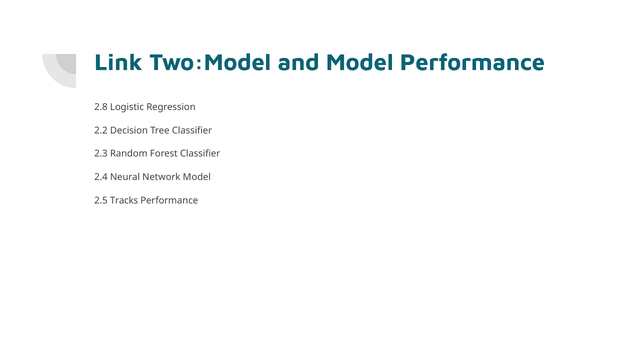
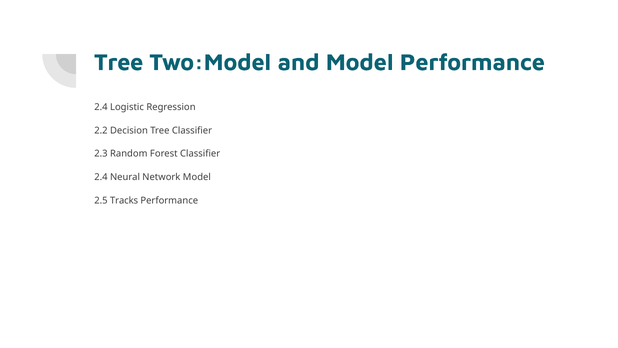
Link at (118, 62): Link -> Tree
2.8 at (101, 107): 2.8 -> 2.4
